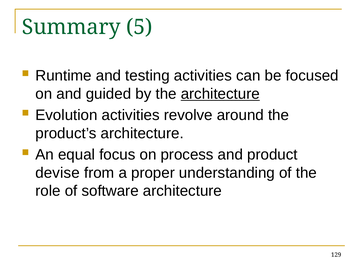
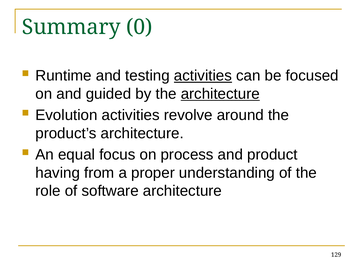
5: 5 -> 0
activities at (203, 75) underline: none -> present
devise: devise -> having
